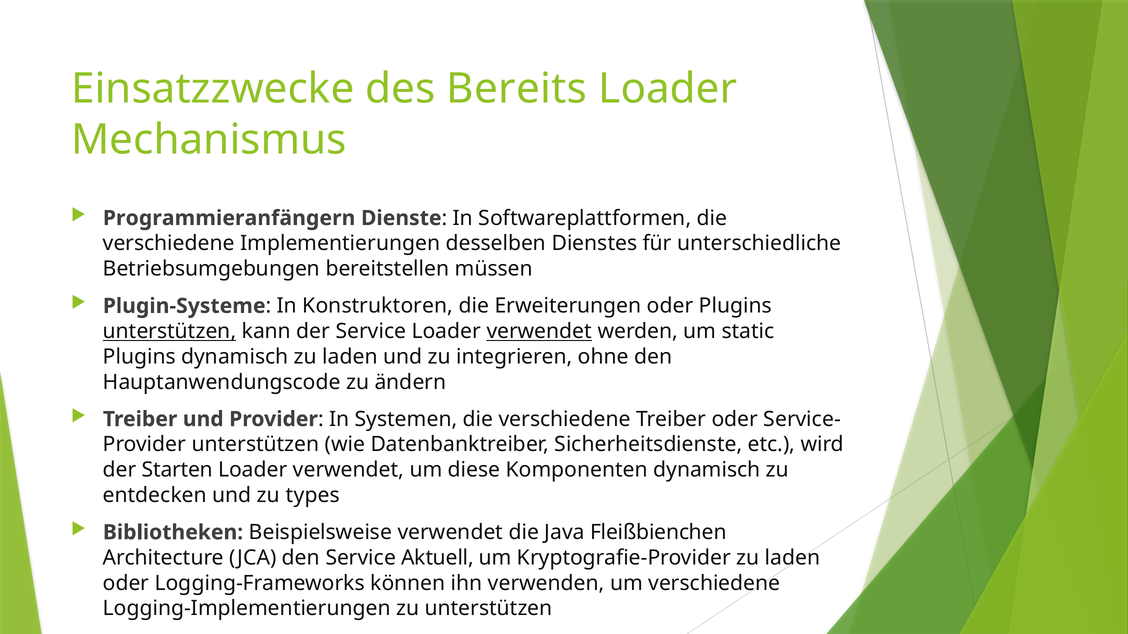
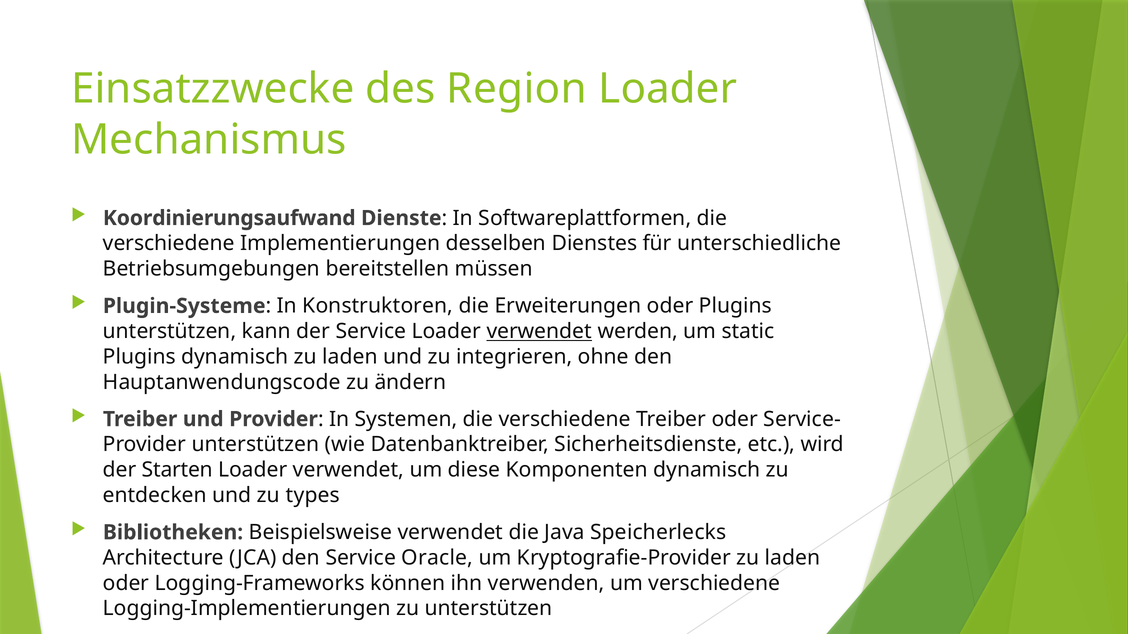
Bereits: Bereits -> Region
Programmieranfängern: Programmieranfängern -> Koordinierungsaufwand
unterstützen at (170, 332) underline: present -> none
Fleißbienchen: Fleißbienchen -> Speicherlecks
Aktuell: Aktuell -> Oracle
